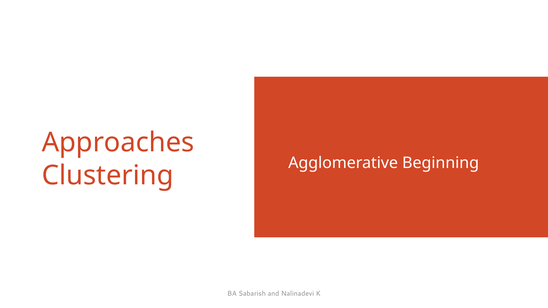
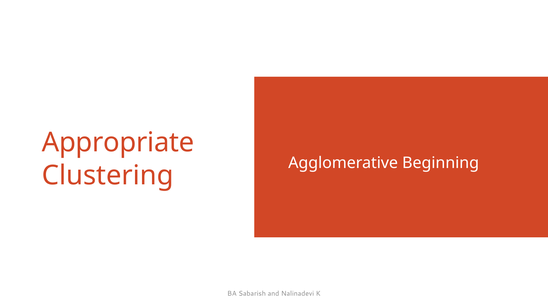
Approaches: Approaches -> Appropriate
